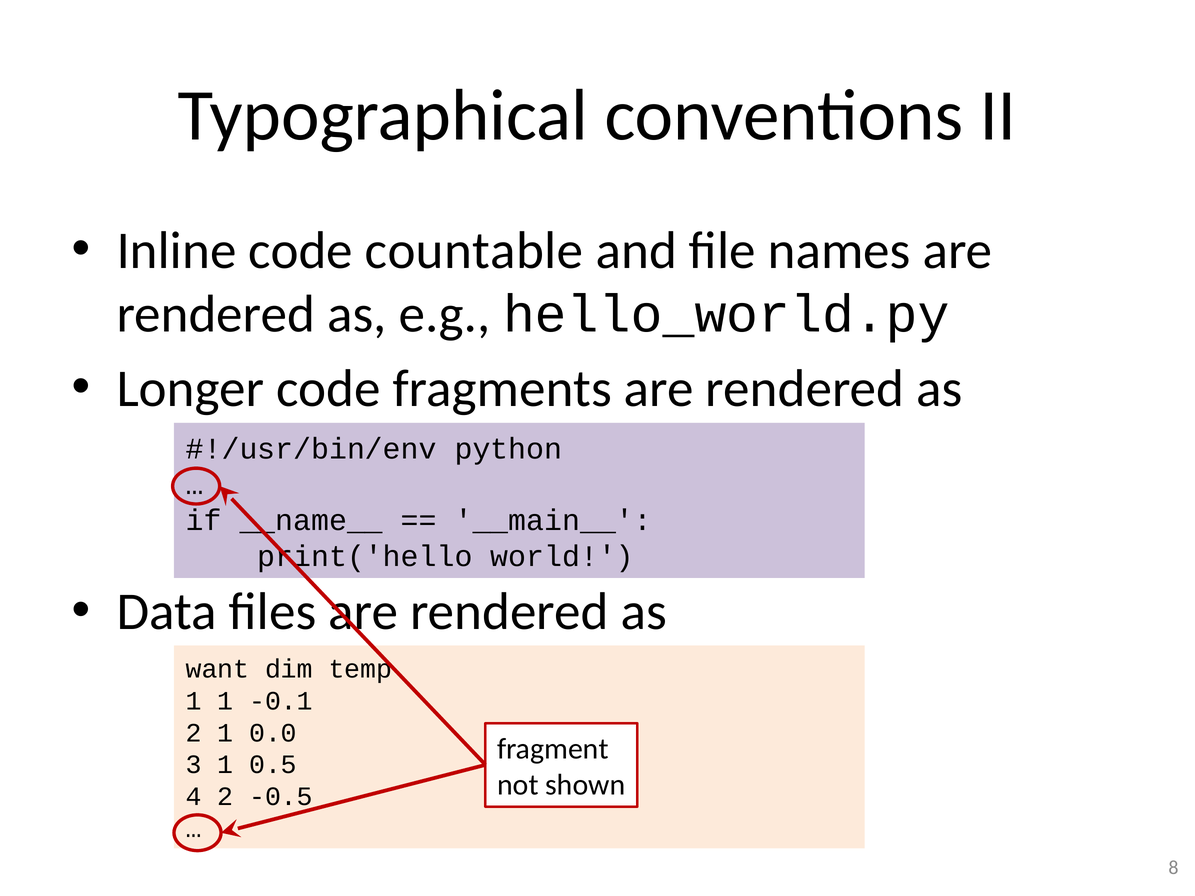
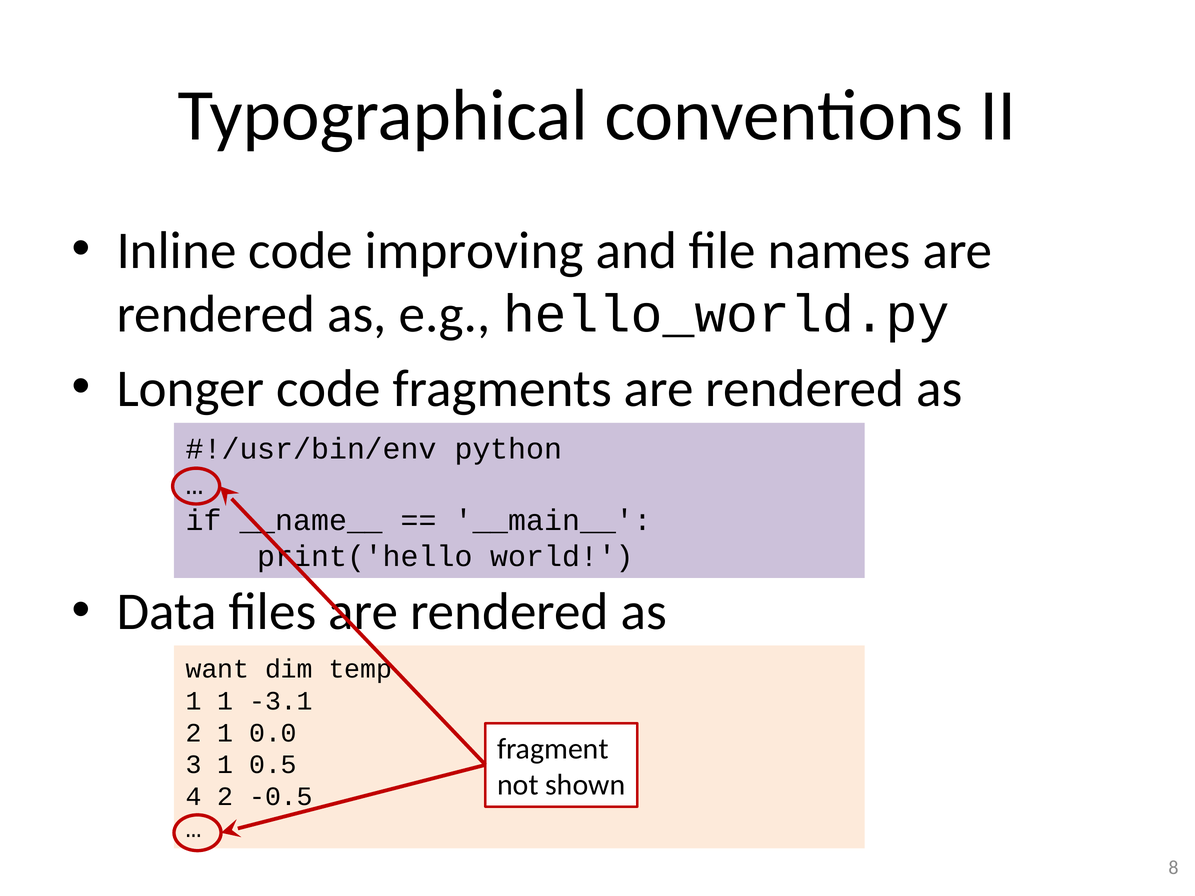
countable: countable -> improving
-0.1: -0.1 -> -3.1
